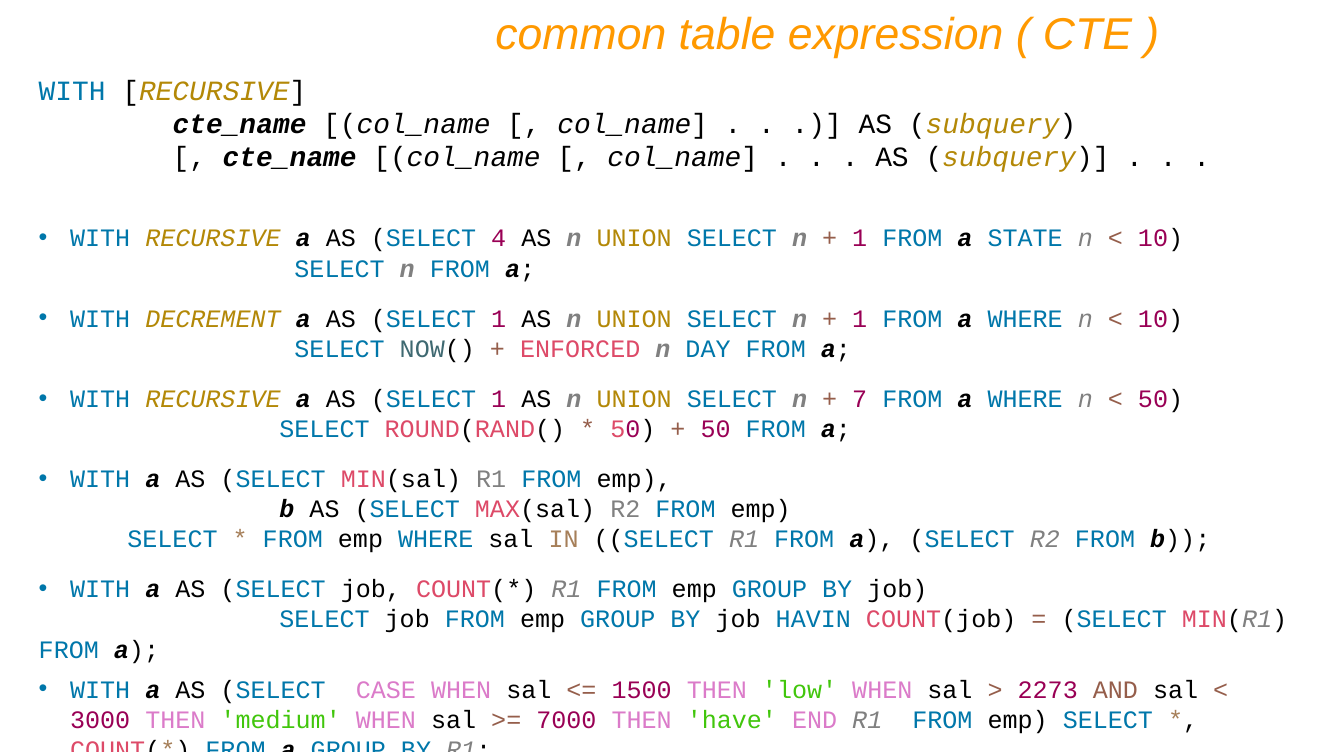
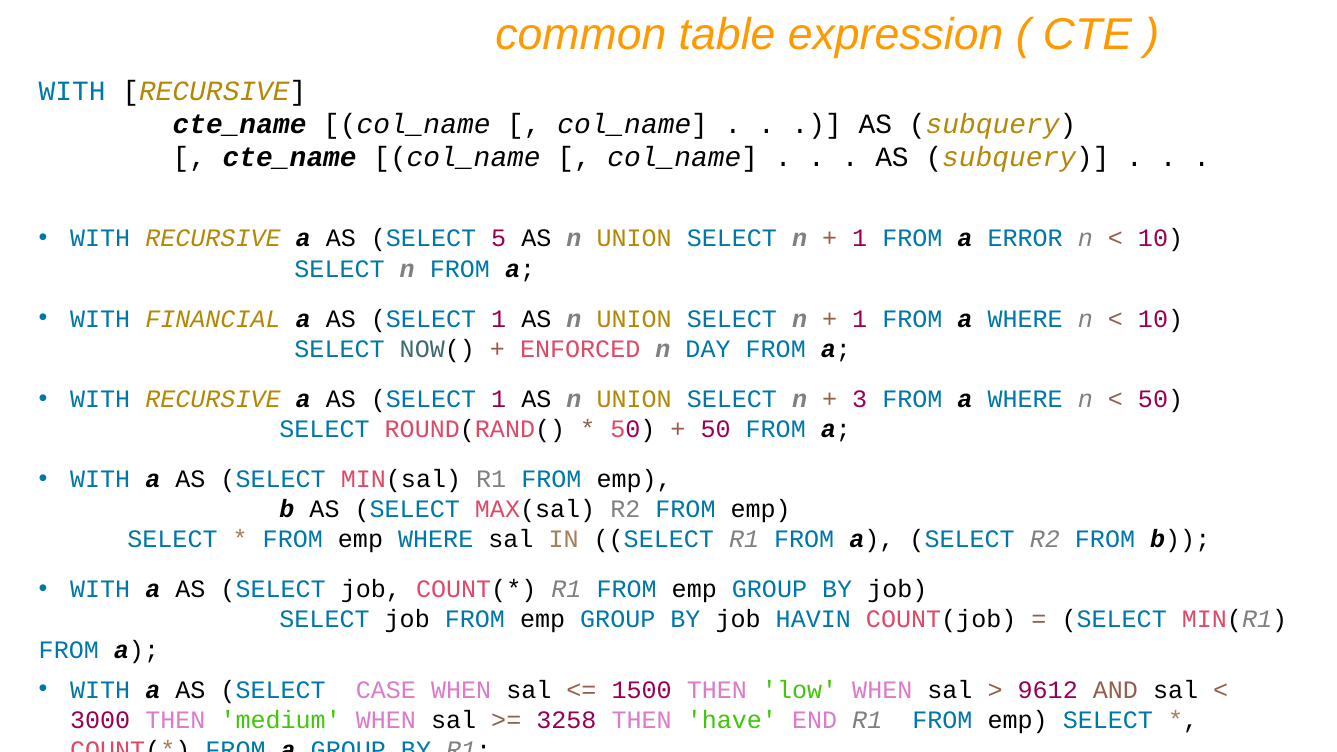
4: 4 -> 5
STATE: STATE -> ERROR
DECREMENT: DECREMENT -> FINANCIAL
7: 7 -> 3
2273: 2273 -> 9612
7000: 7000 -> 3258
